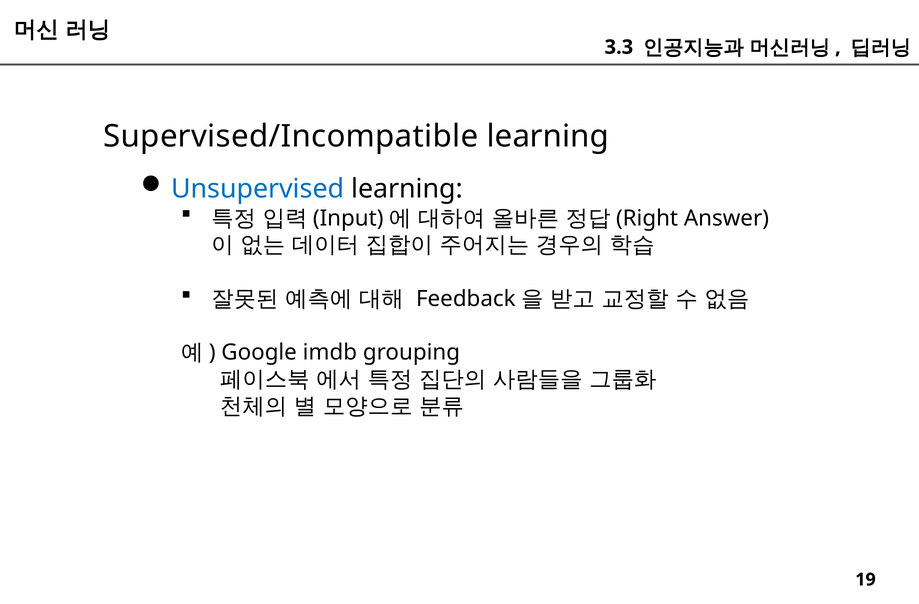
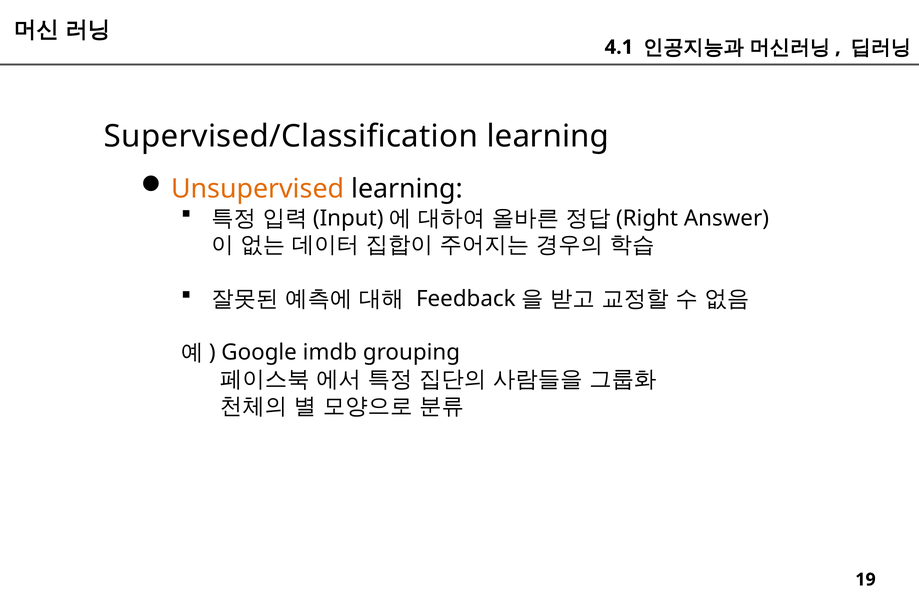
3.3: 3.3 -> 4.1
Supervised/Incompatible: Supervised/Incompatible -> Supervised/Classification
Unsupervised colour: blue -> orange
